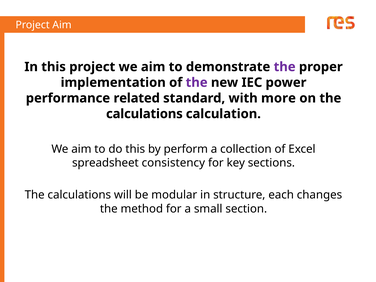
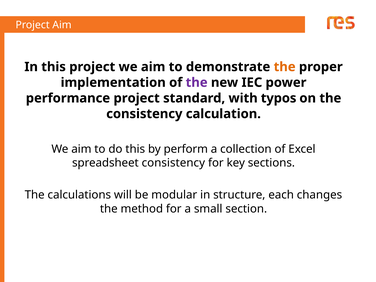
the at (285, 67) colour: purple -> orange
performance related: related -> project
more: more -> typos
calculations at (144, 114): calculations -> consistency
